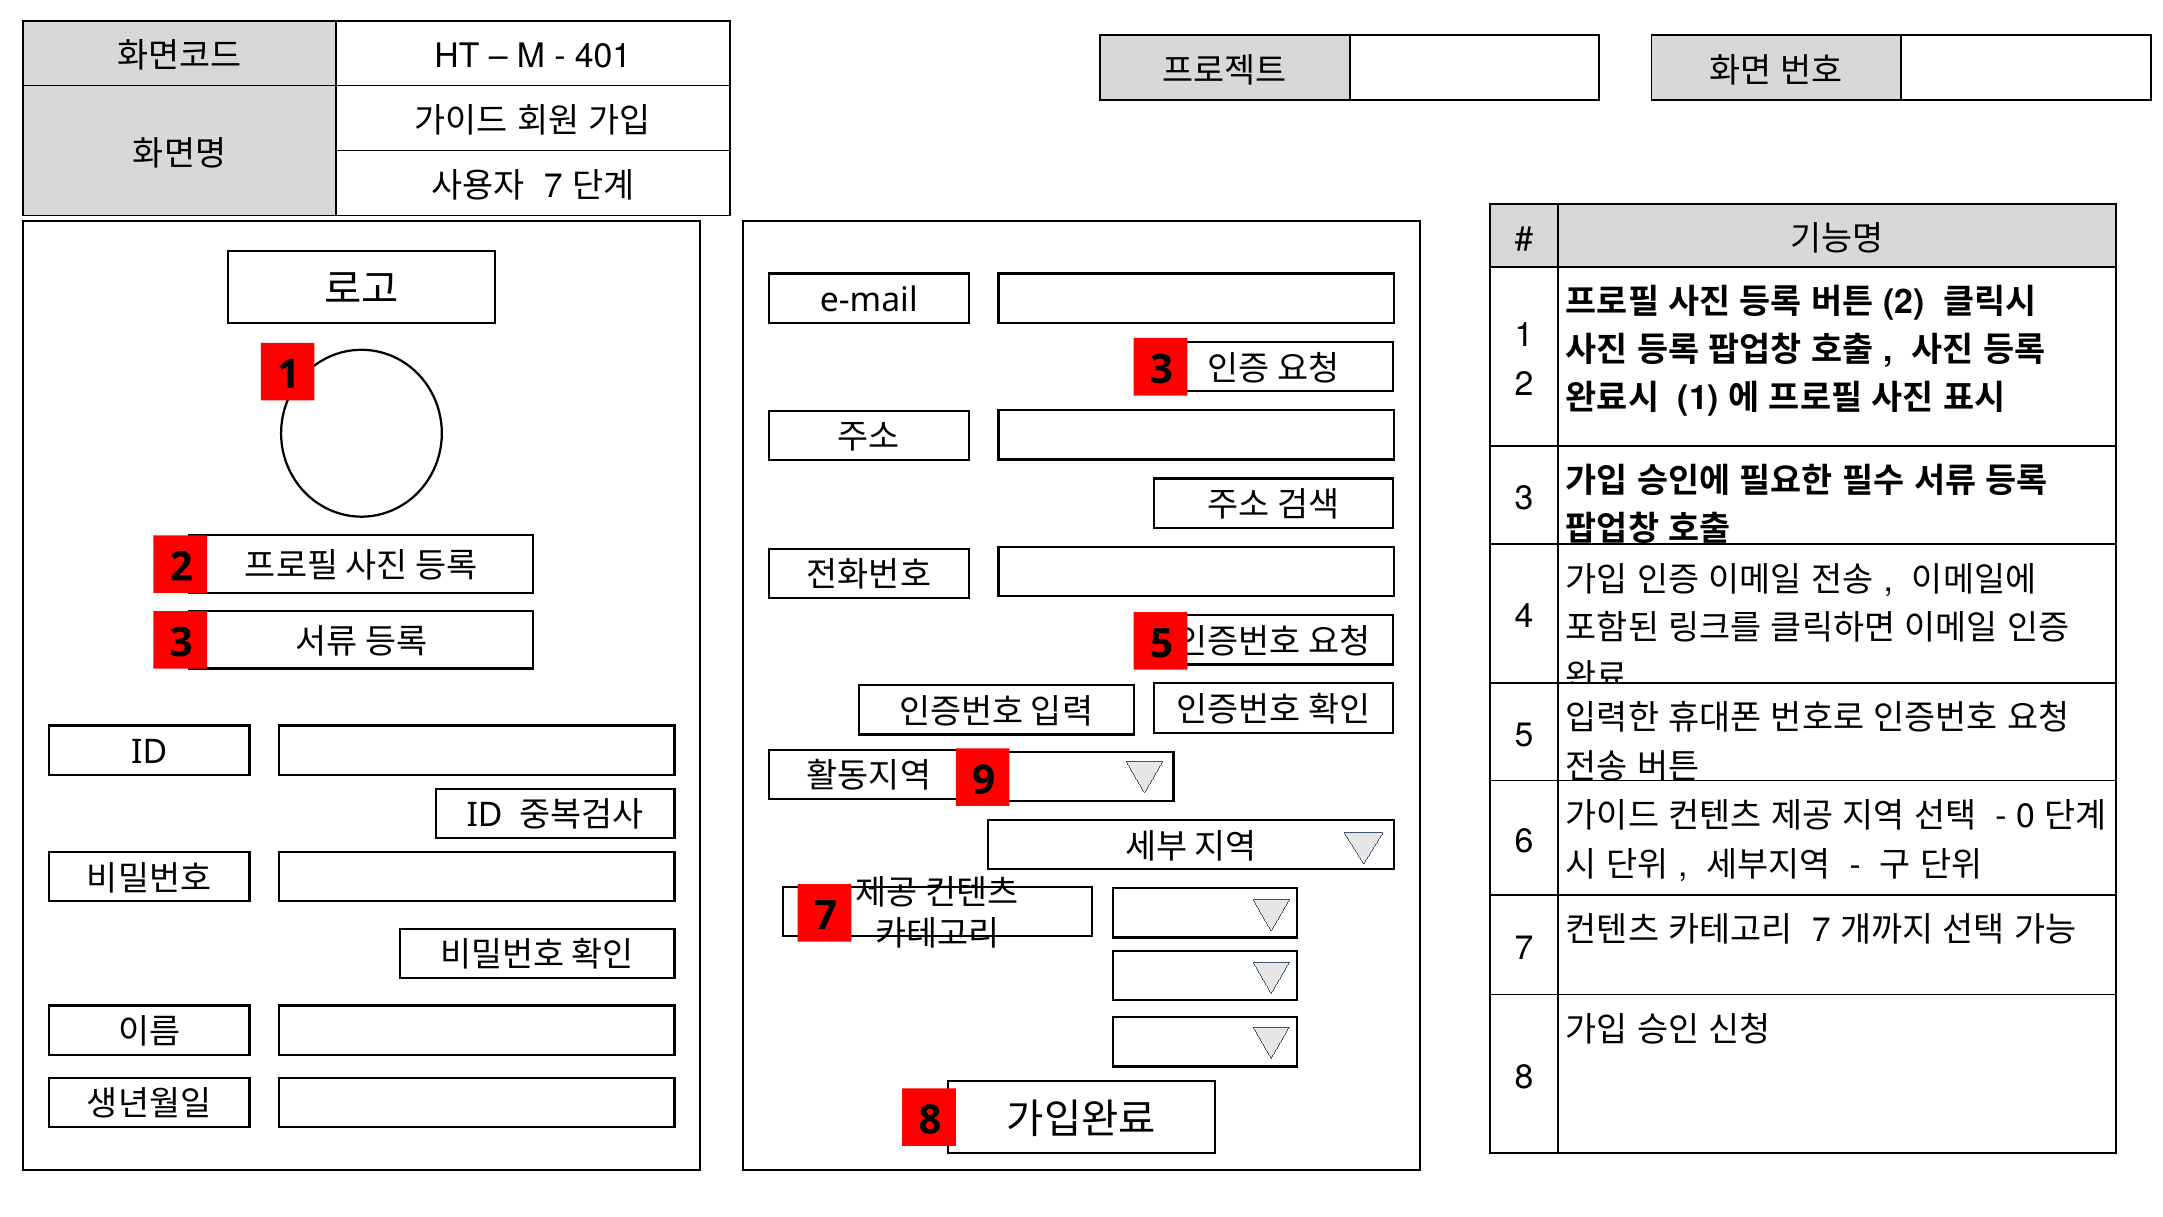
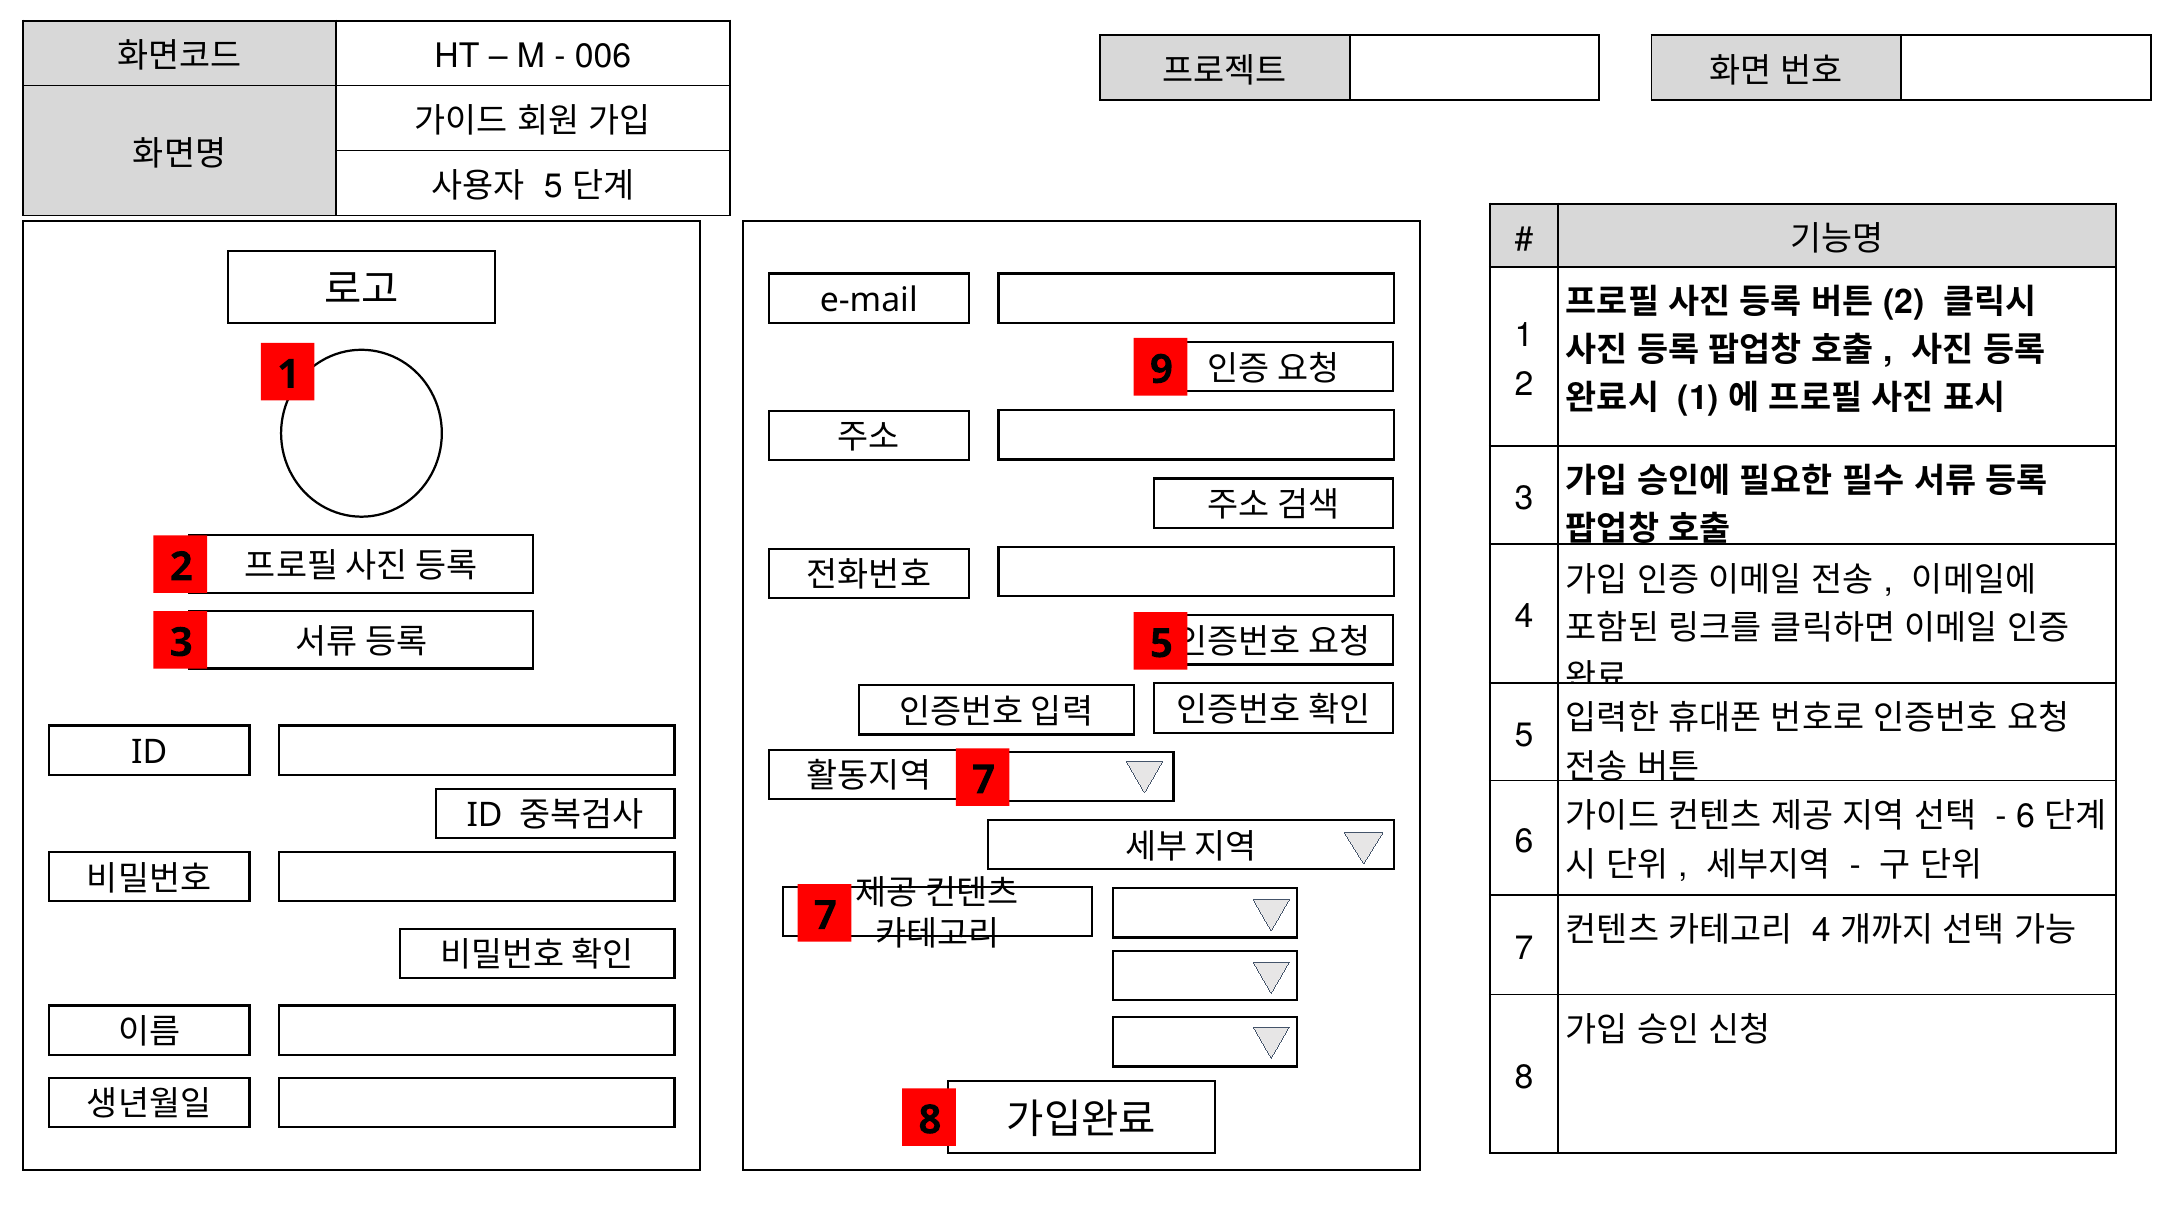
401: 401 -> 006
7 at (553, 186): 7 -> 5
1 3: 3 -> 9
9 at (984, 780): 9 -> 7
0 at (2025, 816): 0 -> 6
7 at (1821, 930): 7 -> 4
